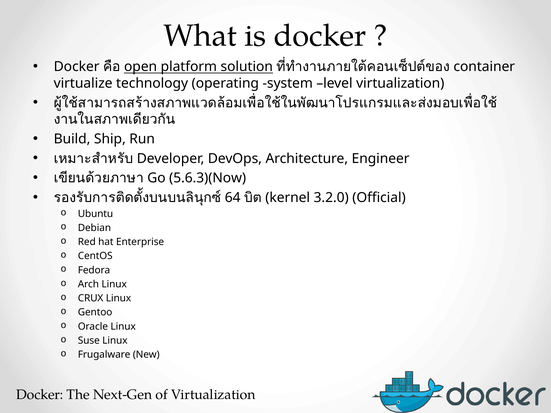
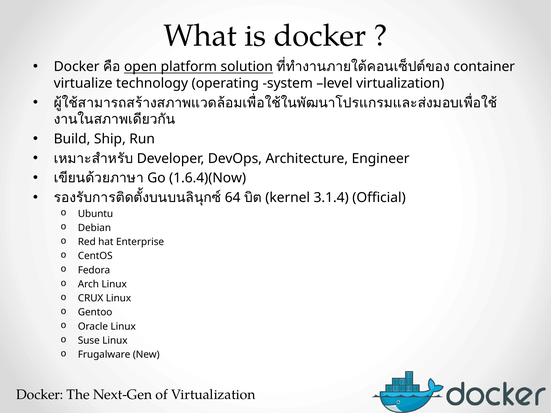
5.6.3)(Now: 5.6.3)(Now -> 1.6.4)(Now
3.2.0: 3.2.0 -> 3.1.4
